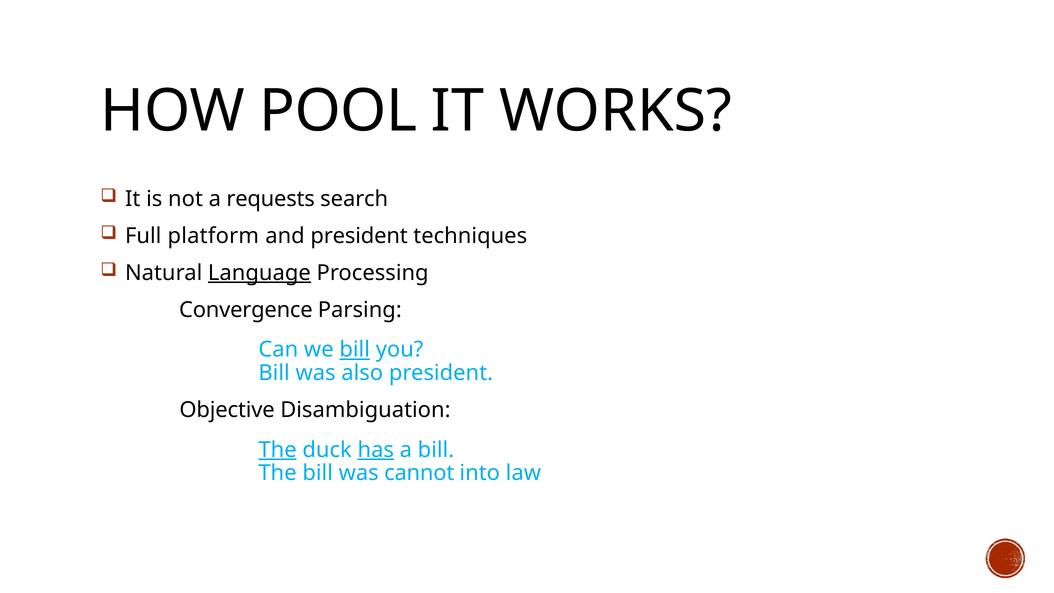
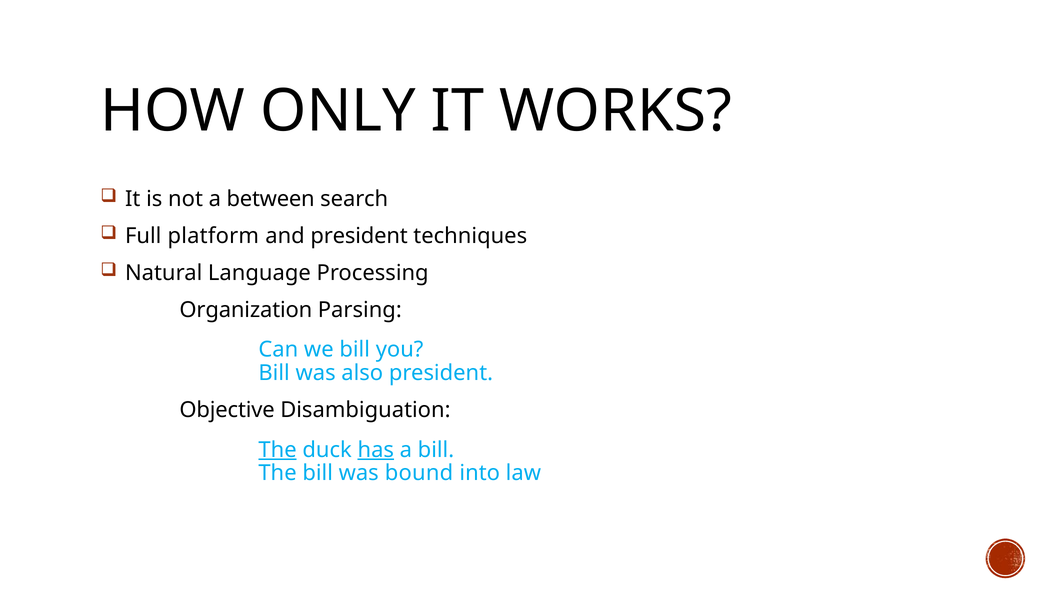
POOL: POOL -> ONLY
requests: requests -> between
Language underline: present -> none
Convergence: Convergence -> Organization
bill at (355, 350) underline: present -> none
cannot: cannot -> bound
